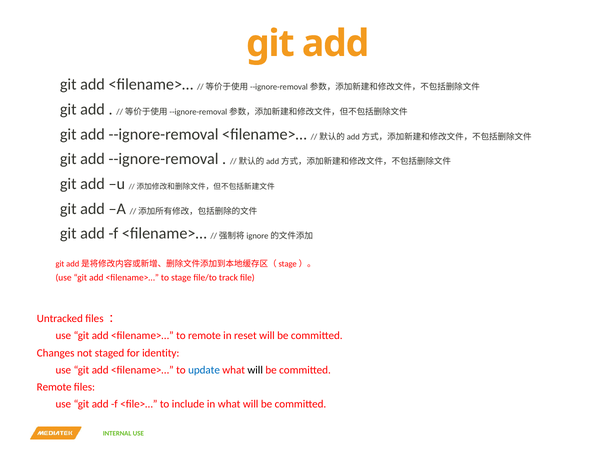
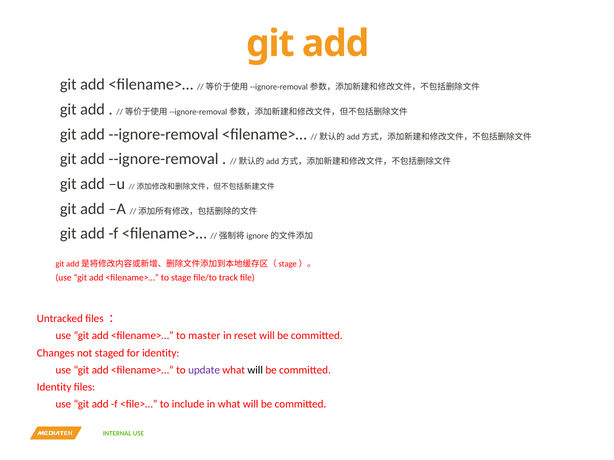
to remote: remote -> master
update colour: blue -> purple
Remote at (54, 387): Remote -> Identity
